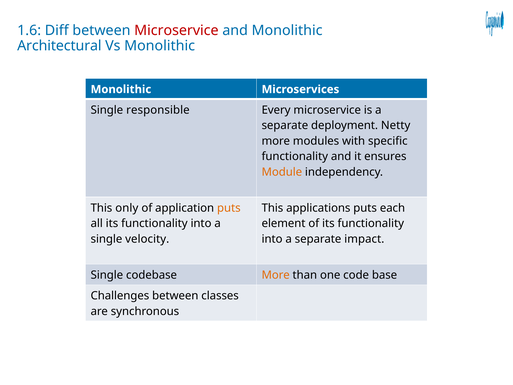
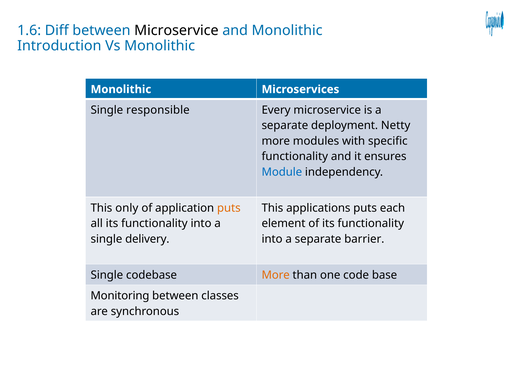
Microservice at (176, 30) colour: red -> black
Architectural: Architectural -> Introduction
Module colour: orange -> blue
velocity: velocity -> delivery
impact: impact -> barrier
Challenges: Challenges -> Monitoring
